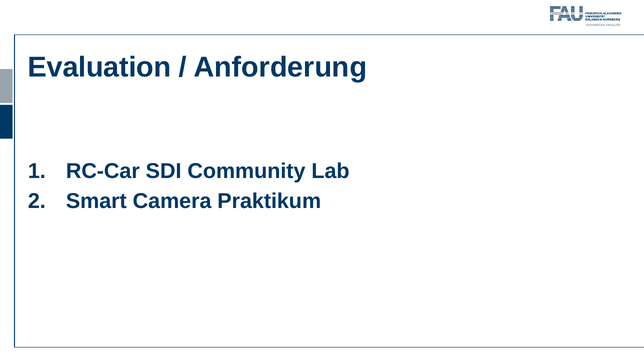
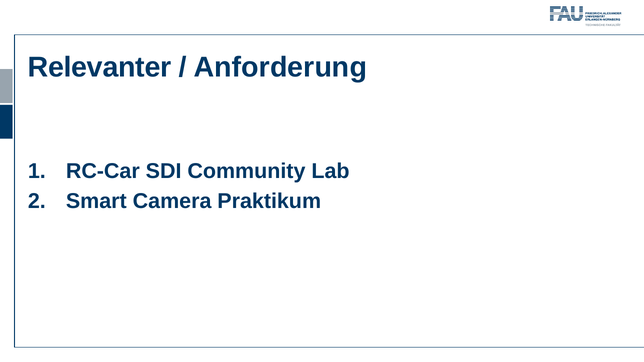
Evaluation: Evaluation -> Relevanter
